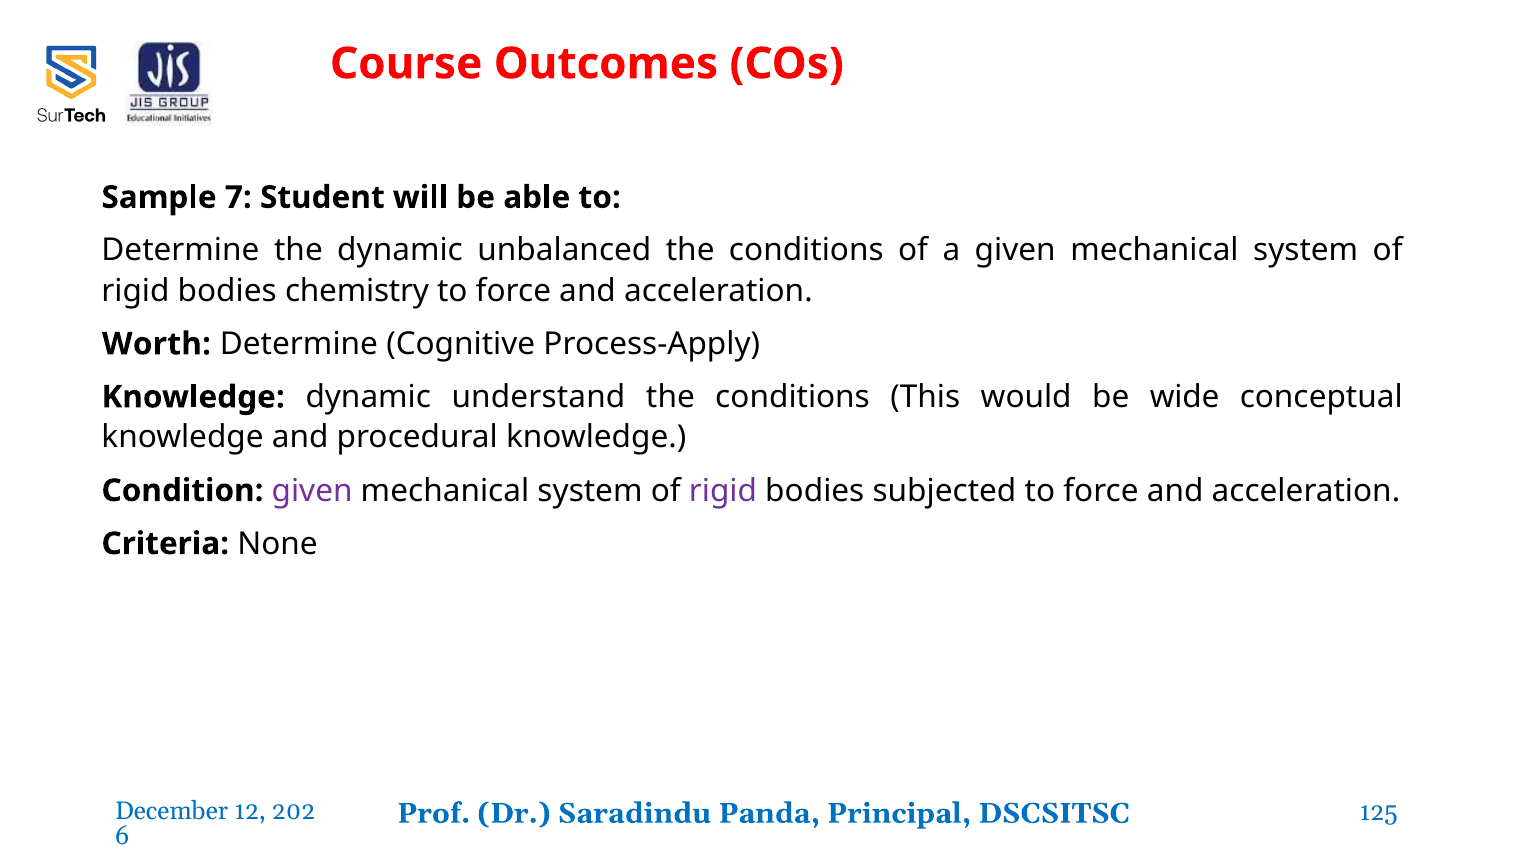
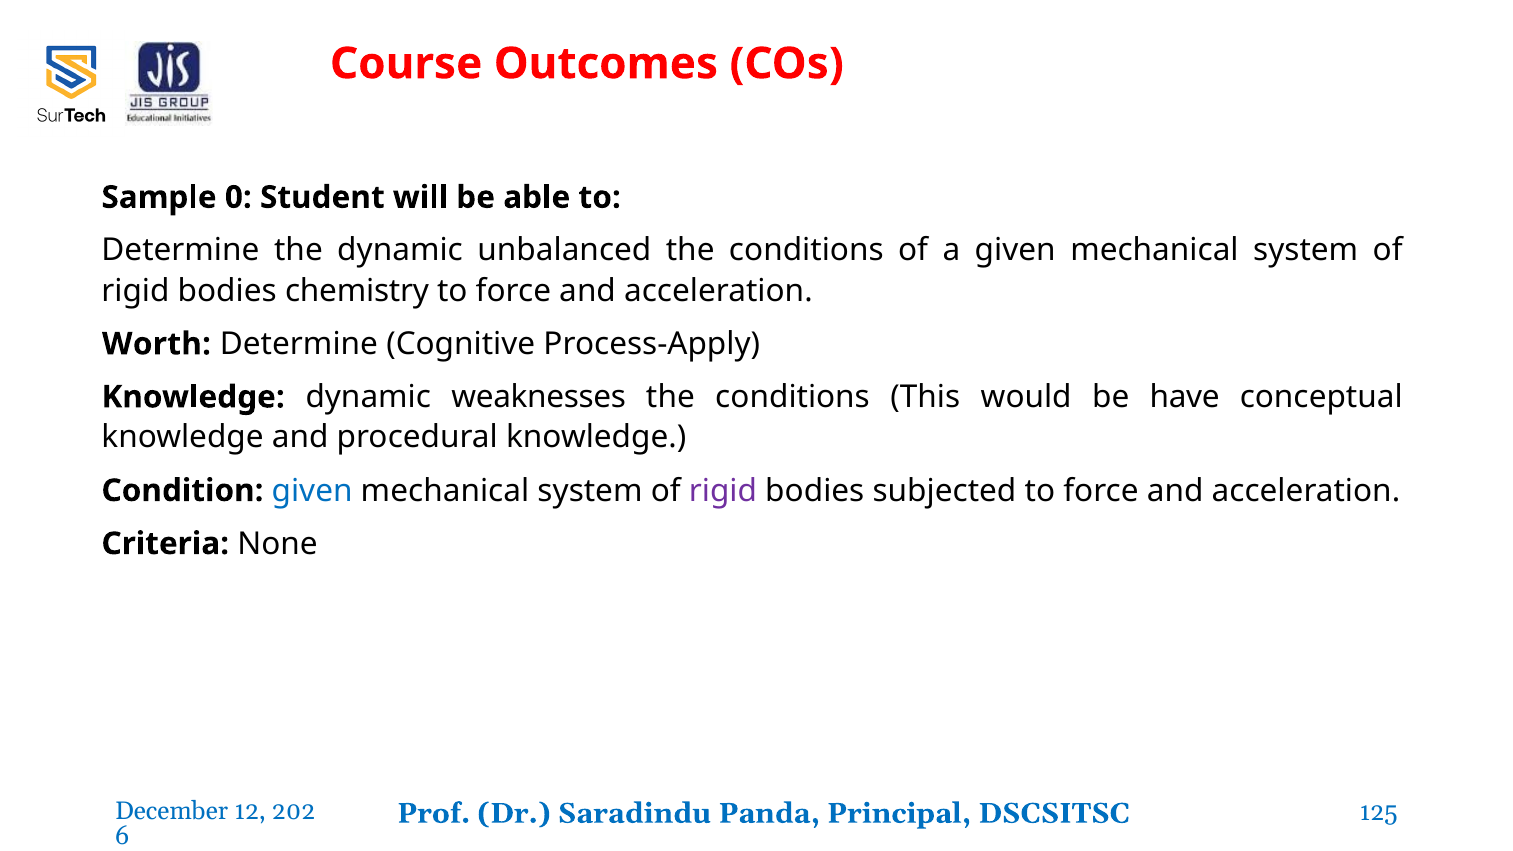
7: 7 -> 0
understand: understand -> weaknesses
wide: wide -> have
given at (312, 491) colour: purple -> blue
